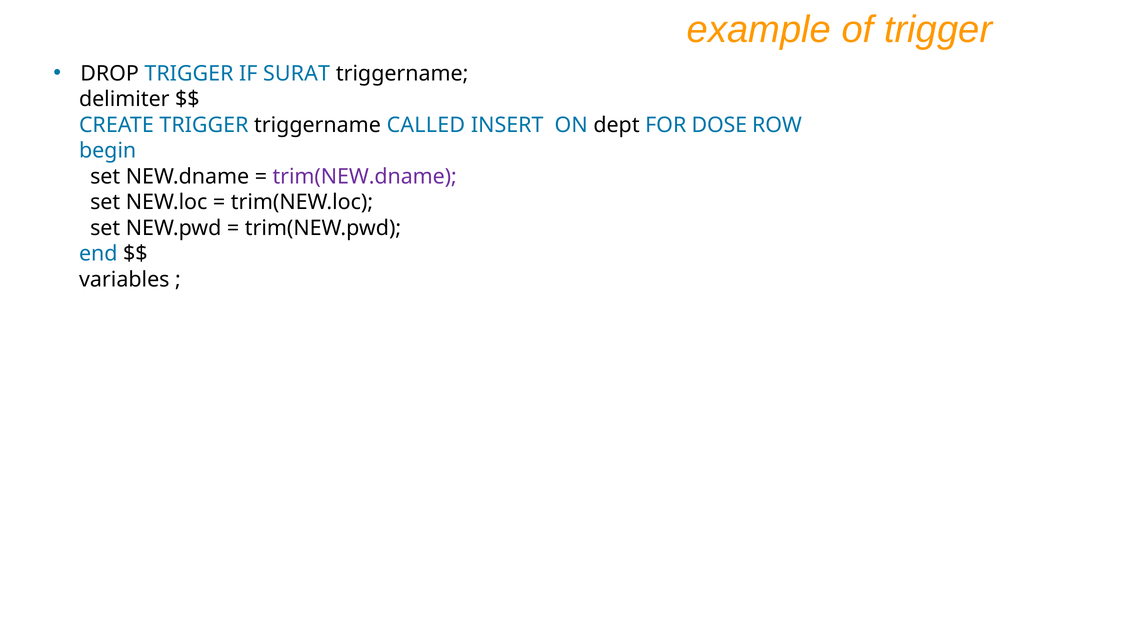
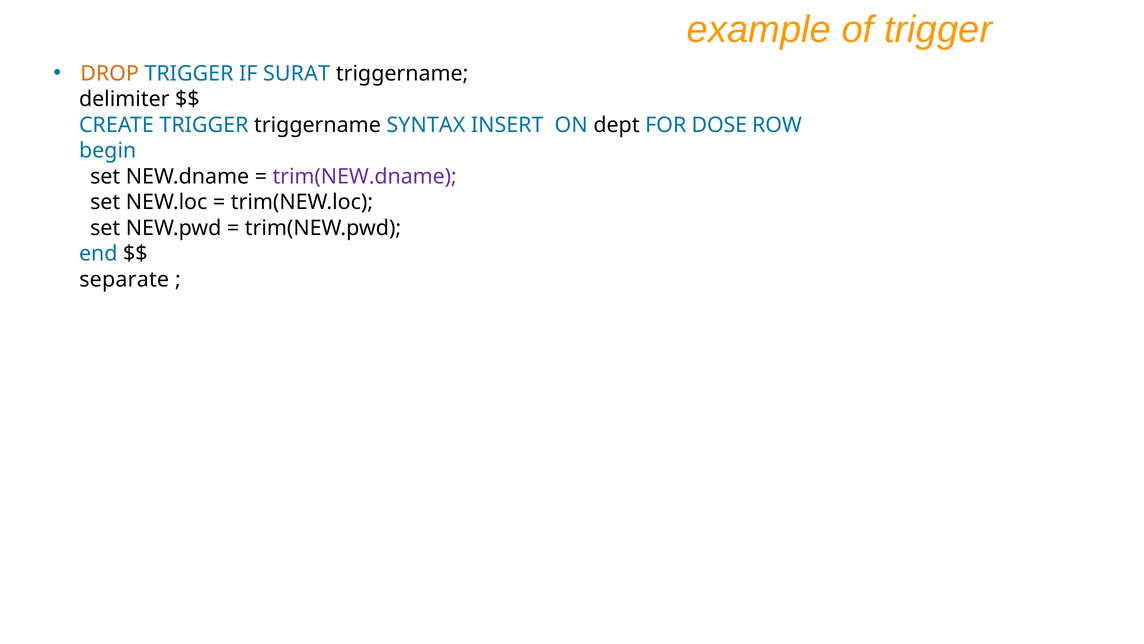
DROP colour: black -> orange
CALLED: CALLED -> SYNTAX
variables: variables -> separate
